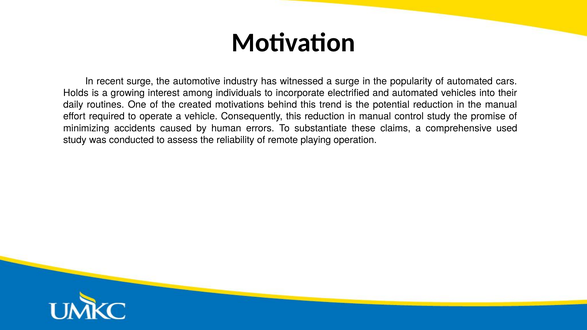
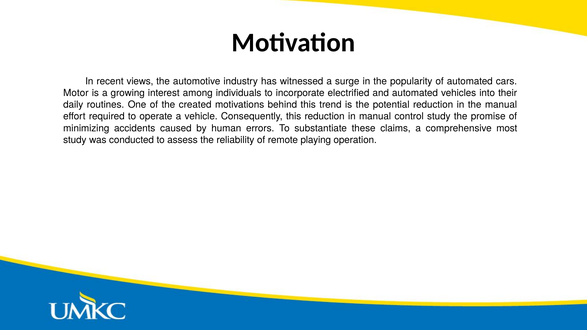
recent surge: surge -> views
Holds: Holds -> Motor
used: used -> most
